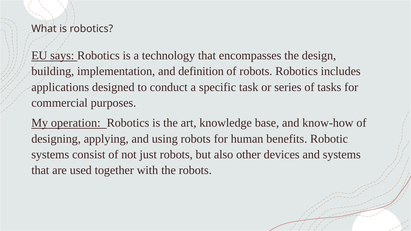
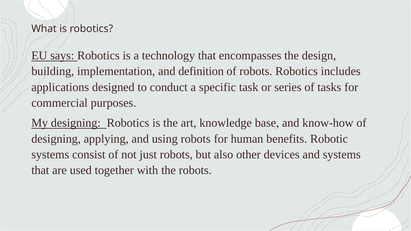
My operation: operation -> designing
